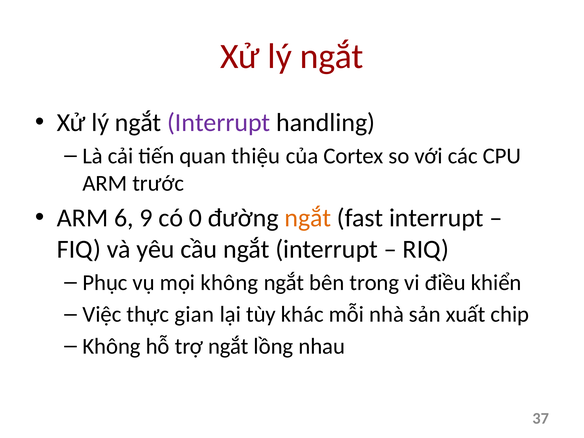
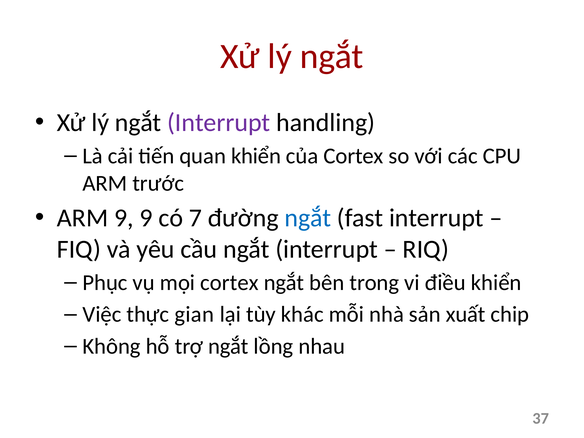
quan thiệu: thiệu -> khiển
ARM 6: 6 -> 9
0: 0 -> 7
ngắt at (308, 218) colour: orange -> blue
mọi không: không -> cortex
